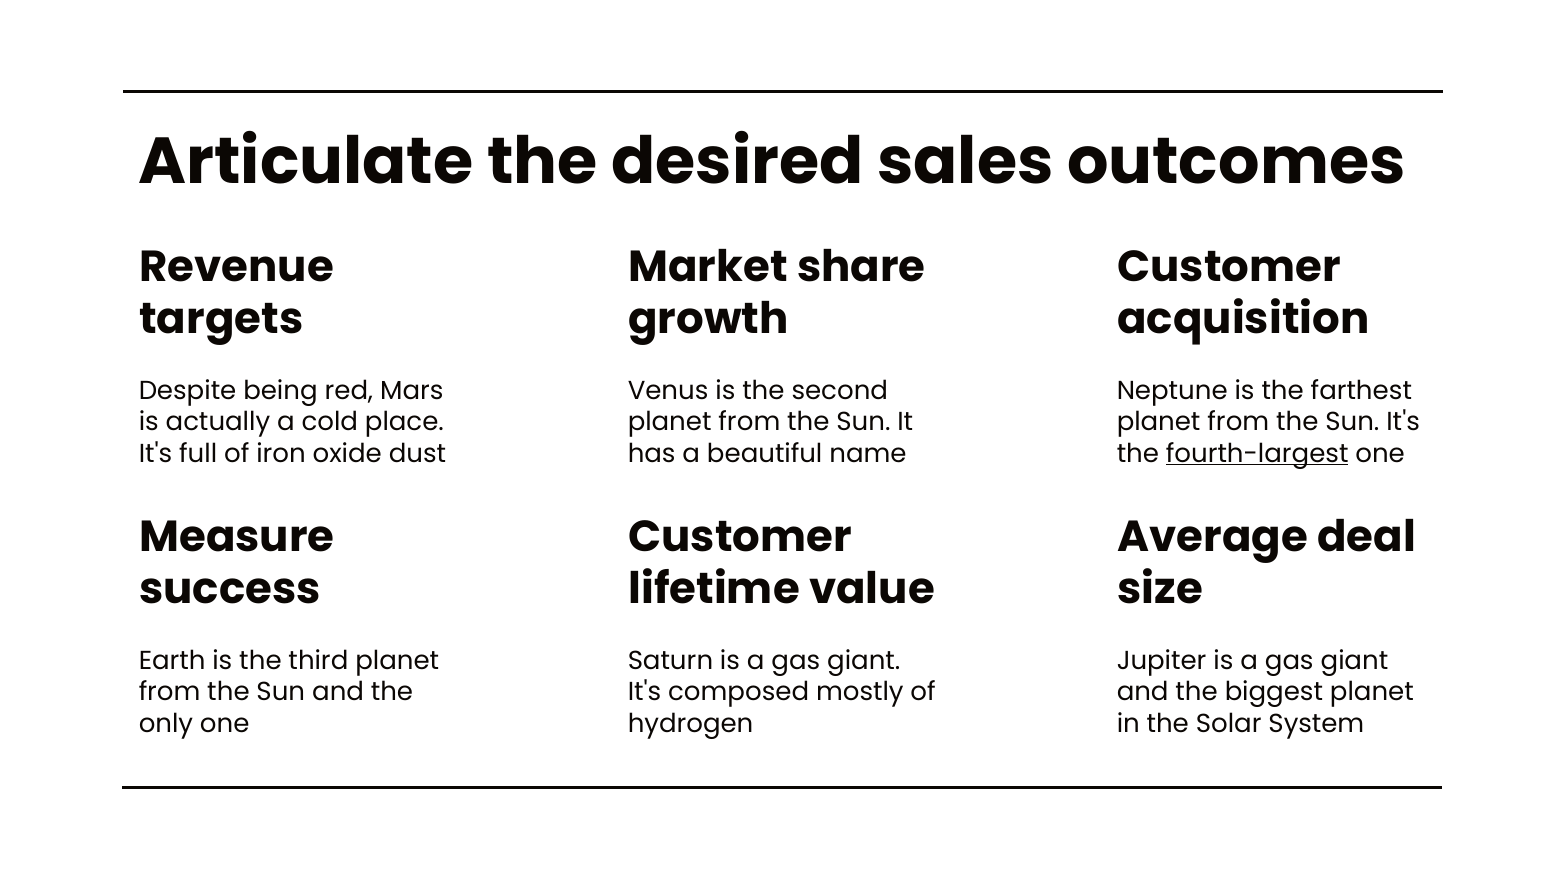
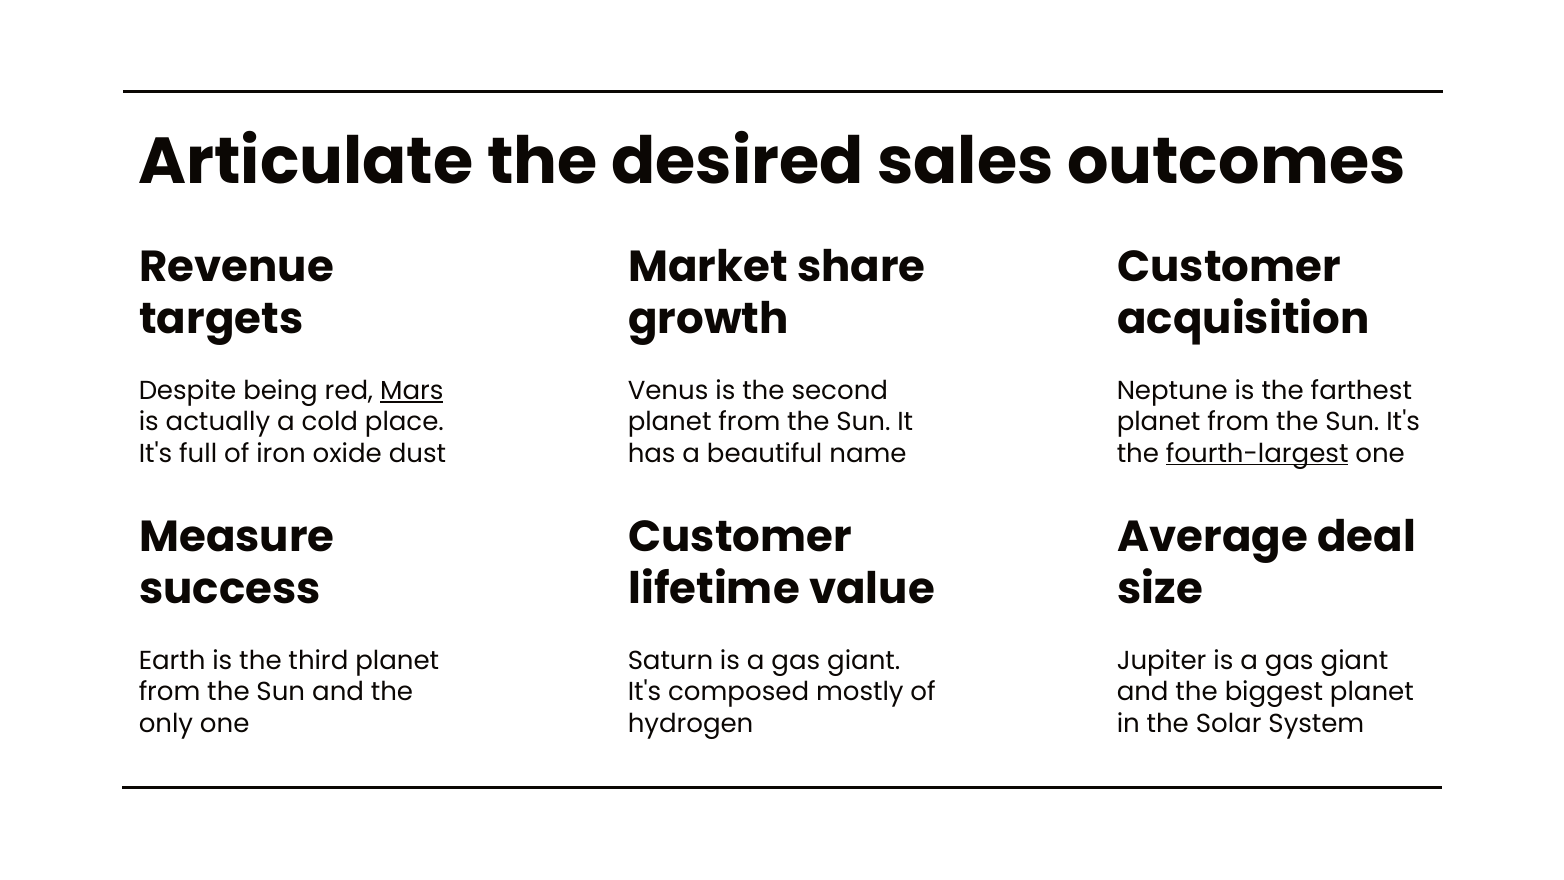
Mars underline: none -> present
